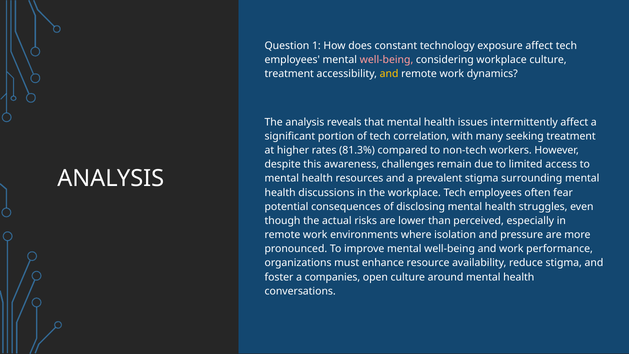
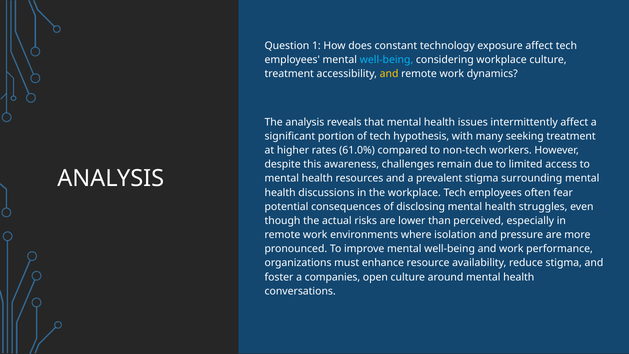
well-being at (387, 60) colour: pink -> light blue
correlation: correlation -> hypothesis
81.3%: 81.3% -> 61.0%
